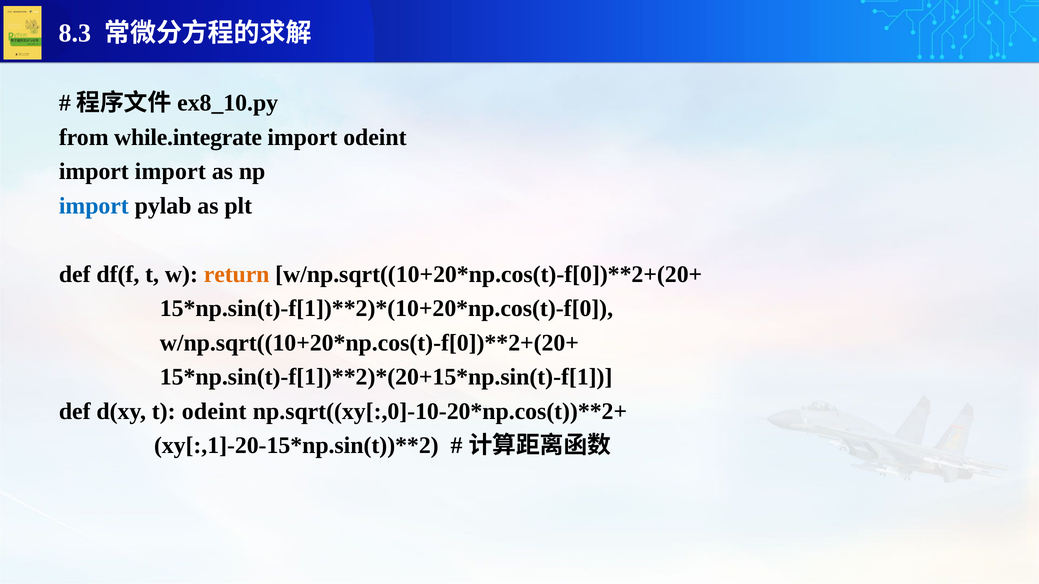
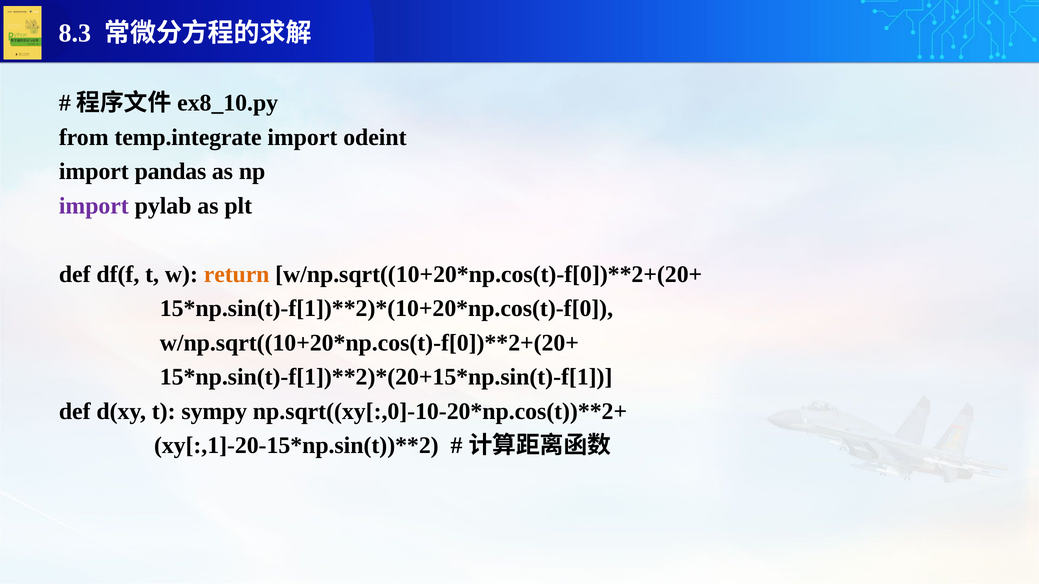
while.integrate: while.integrate -> temp.integrate
import import: import -> pandas
import at (94, 206) colour: blue -> purple
t odeint: odeint -> sympy
